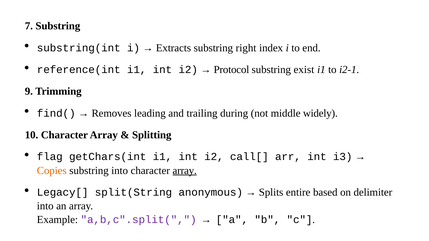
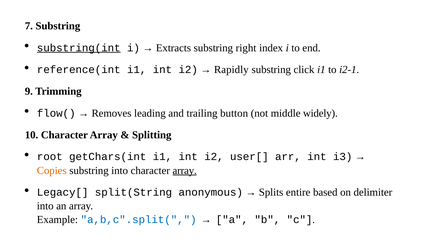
substring(int underline: none -> present
Protocol: Protocol -> Rapidly
exist: exist -> click
find(: find( -> flow(
during: during -> button
flag: flag -> root
call[: call[ -> user[
a,b,c".split( colour: purple -> blue
